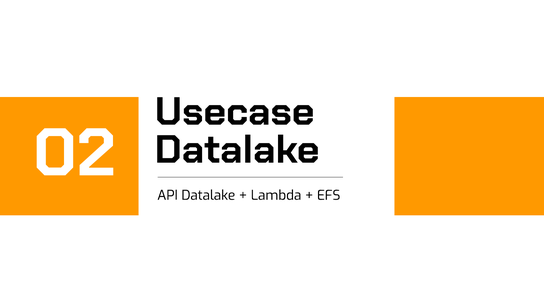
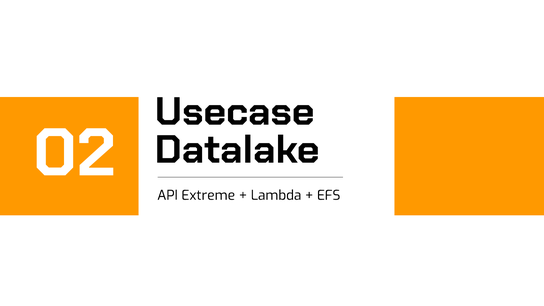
API Datalake: Datalake -> Extreme
